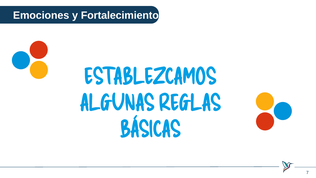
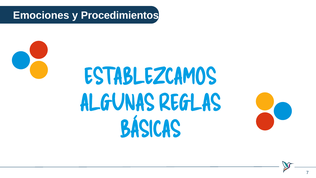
Fortalecimiento: Fortalecimiento -> Procedimientos
